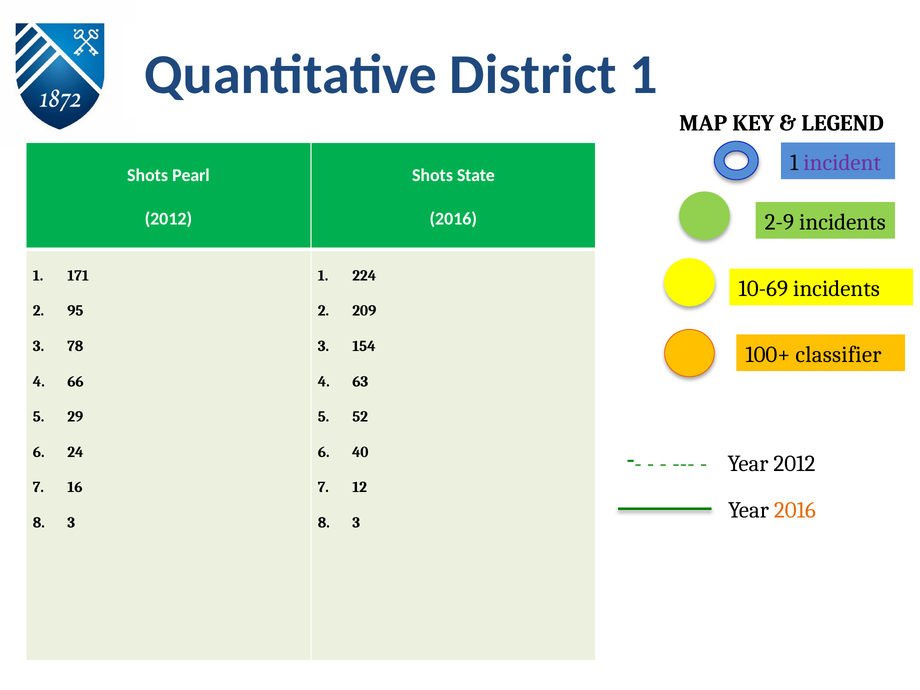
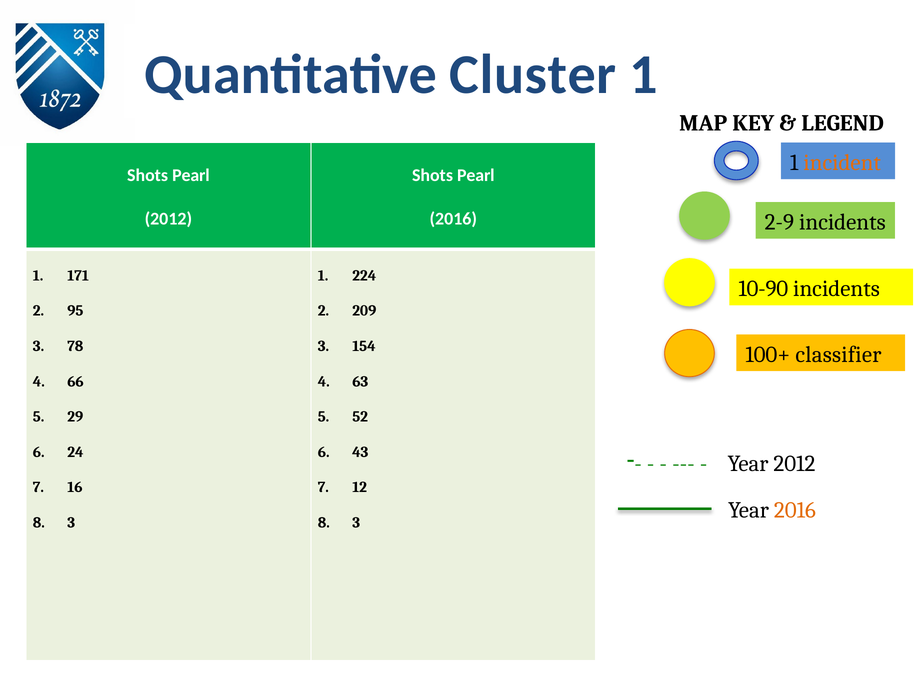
District: District -> Cluster
incident colour: purple -> orange
State at (476, 176): State -> Pearl
10-69: 10-69 -> 10-90
40: 40 -> 43
